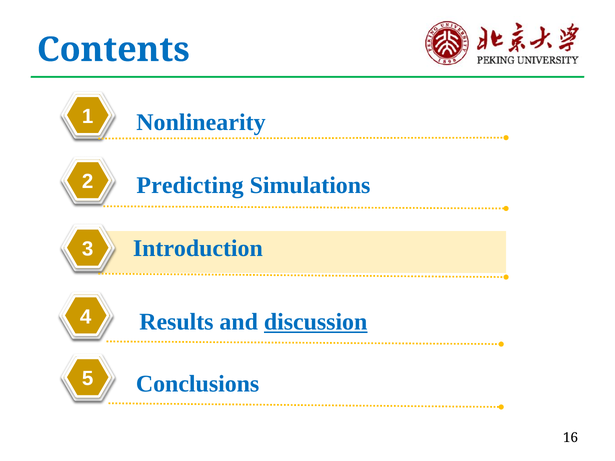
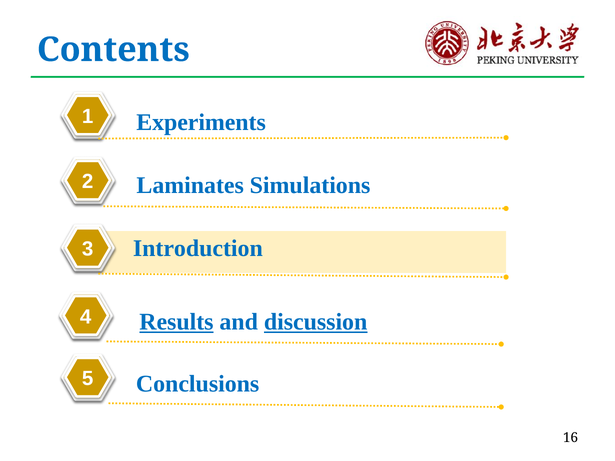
Nonlinearity: Nonlinearity -> Experiments
Predicting: Predicting -> Laminates
Results underline: none -> present
